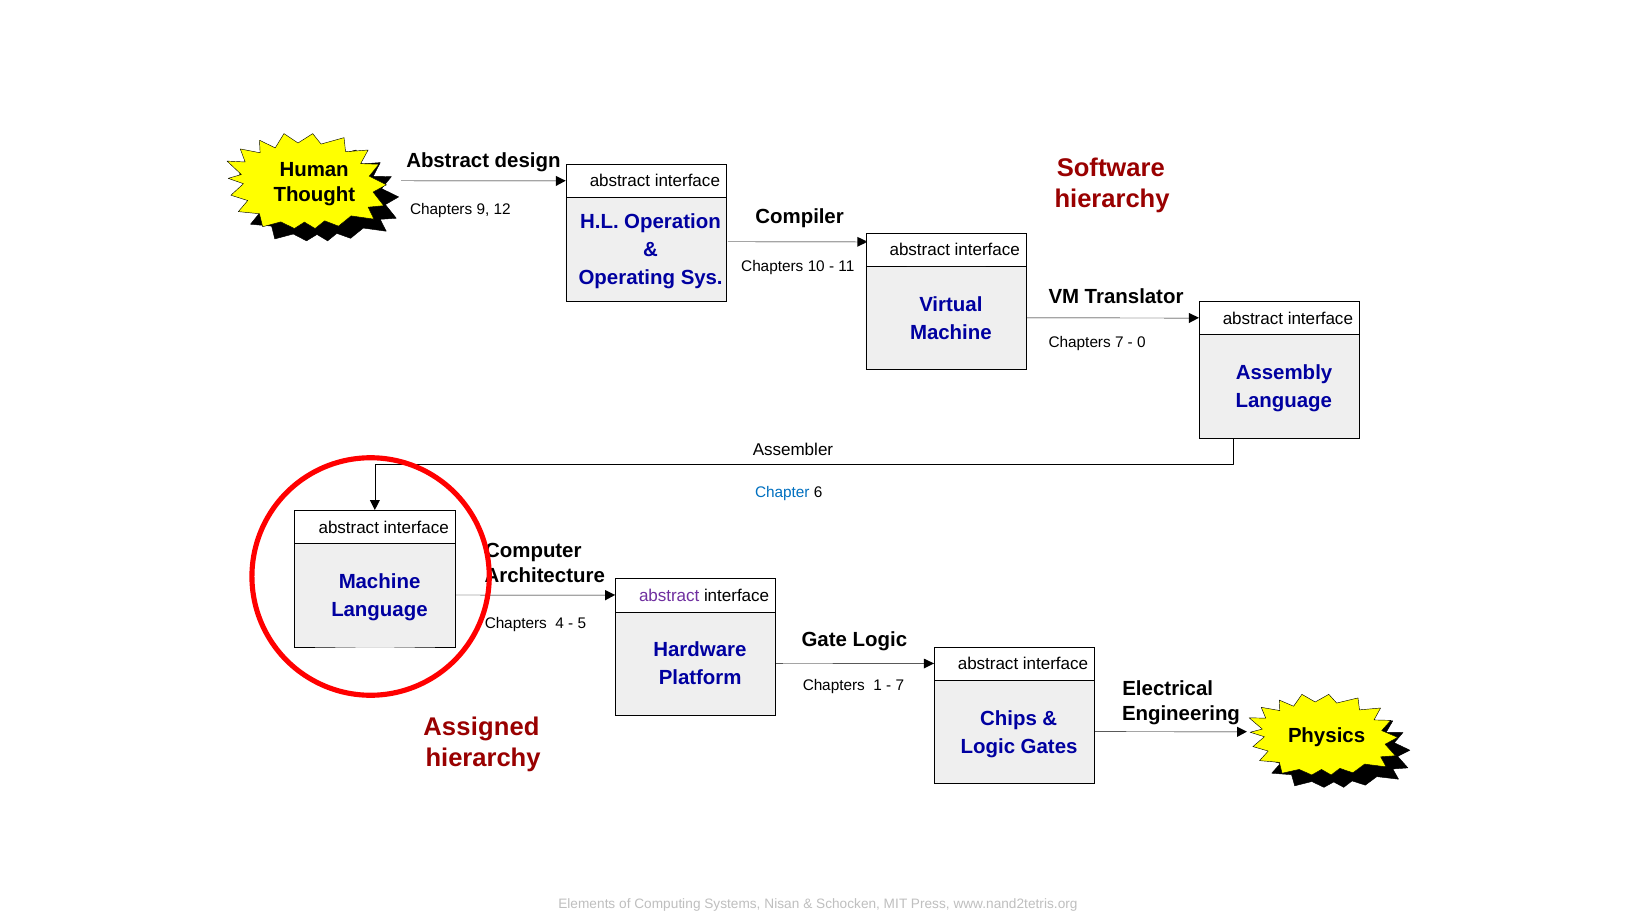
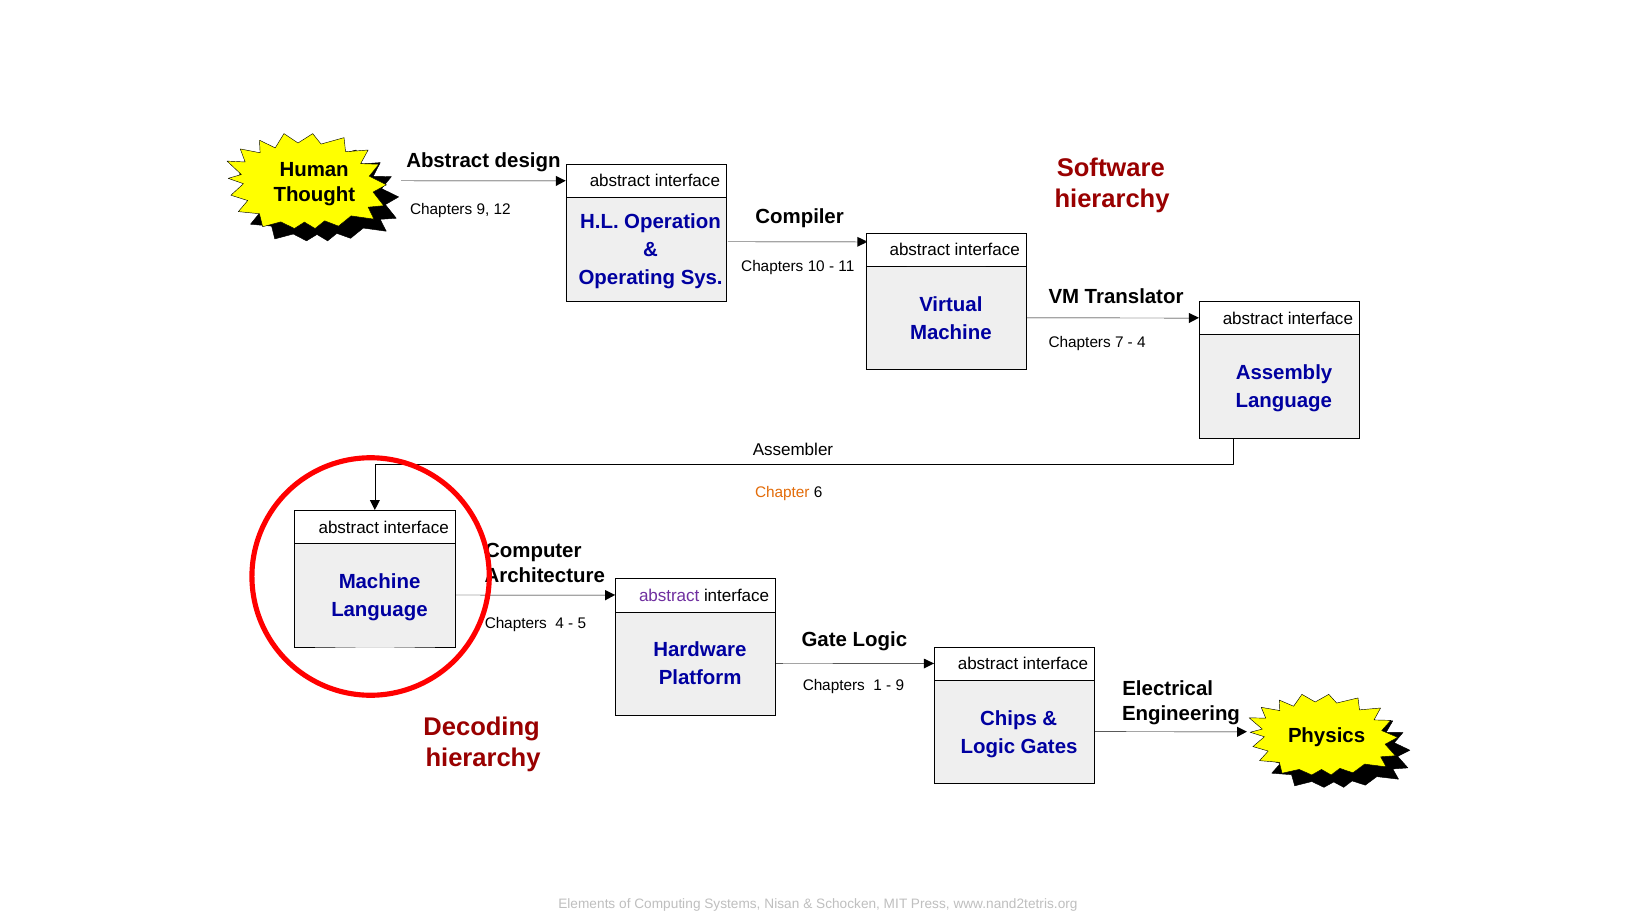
0 at (1141, 342): 0 -> 4
Chapter colour: blue -> orange
7 at (900, 686): 7 -> 9
Assigned: Assigned -> Decoding
